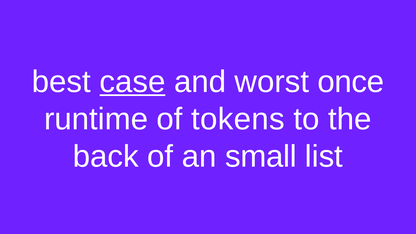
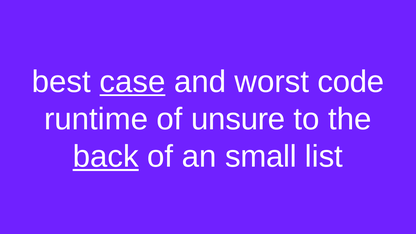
once: once -> code
tokens: tokens -> unsure
back underline: none -> present
